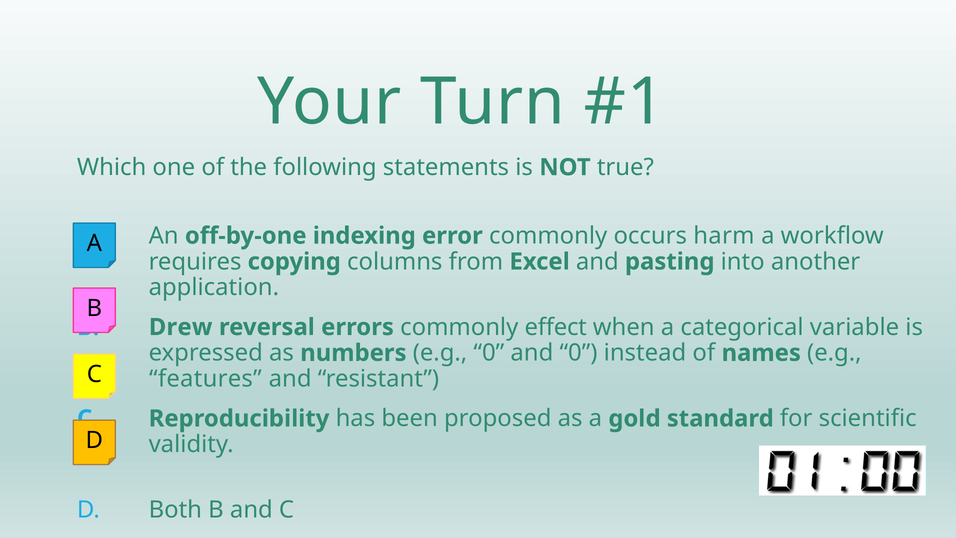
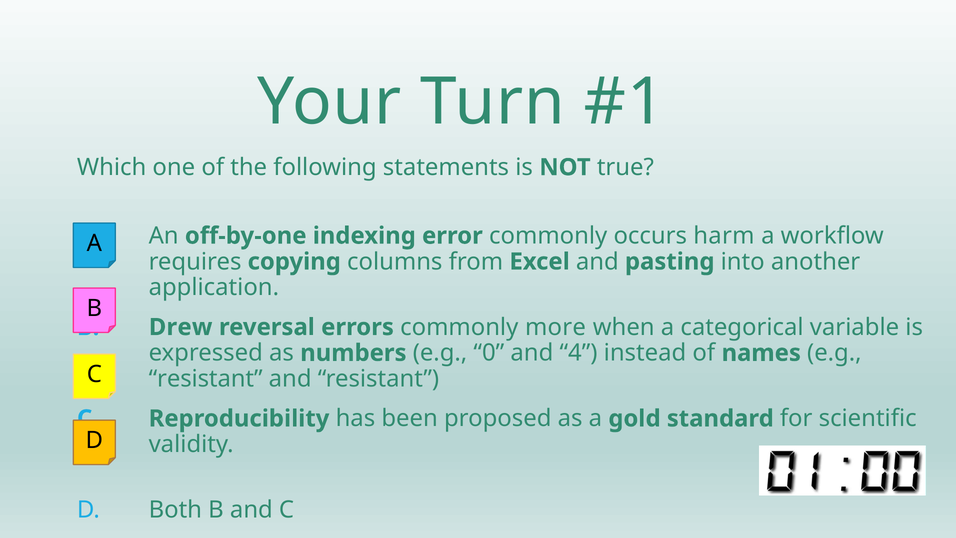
effect: effect -> more
and 0: 0 -> 4
features at (205, 379): features -> resistant
